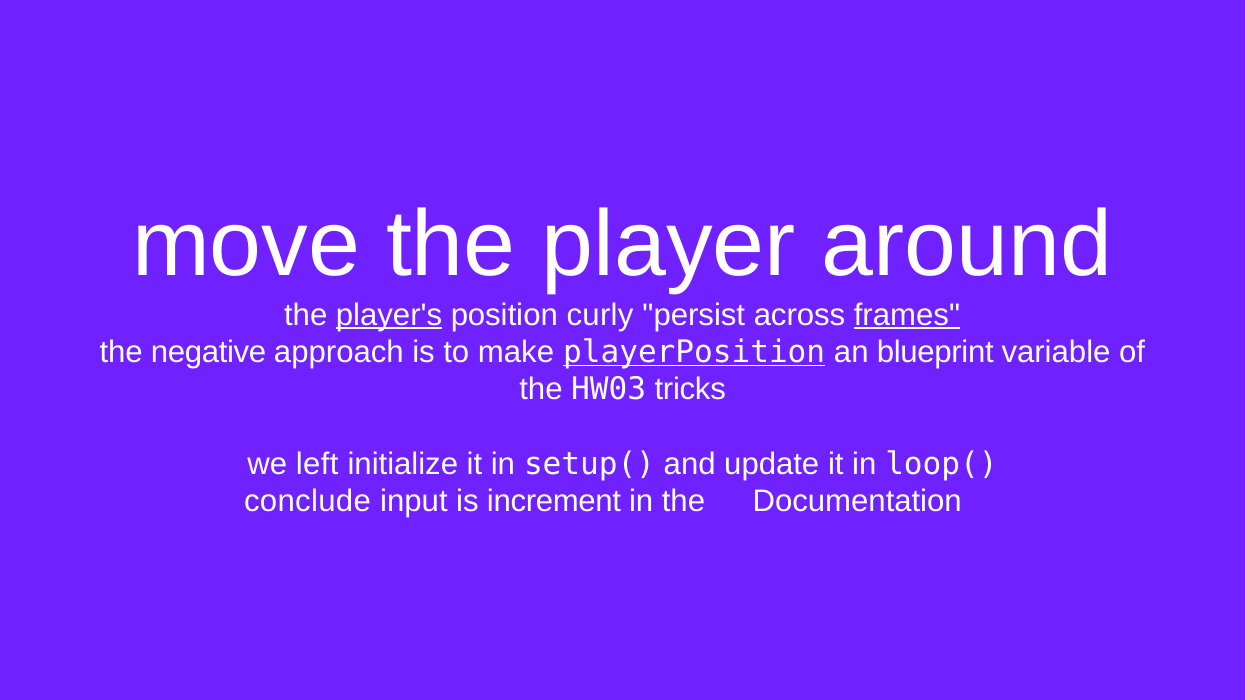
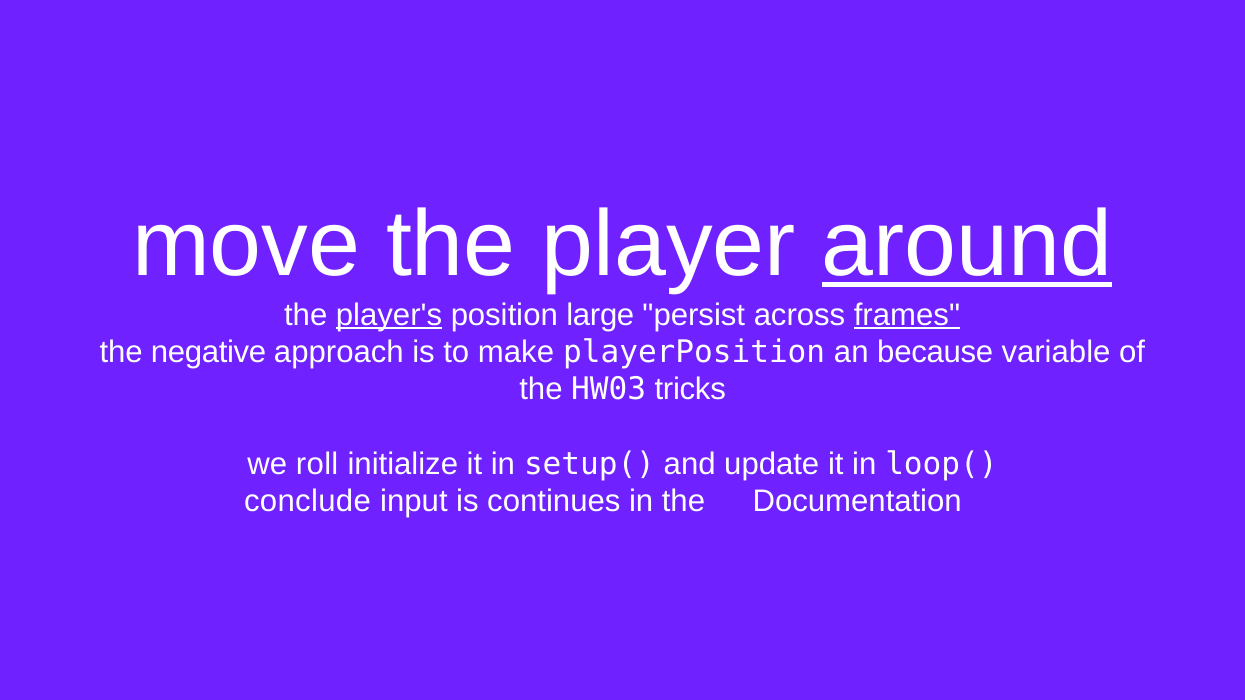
around underline: none -> present
curly: curly -> large
playerPosition underline: present -> none
blueprint: blueprint -> because
left: left -> roll
increment: increment -> continues
